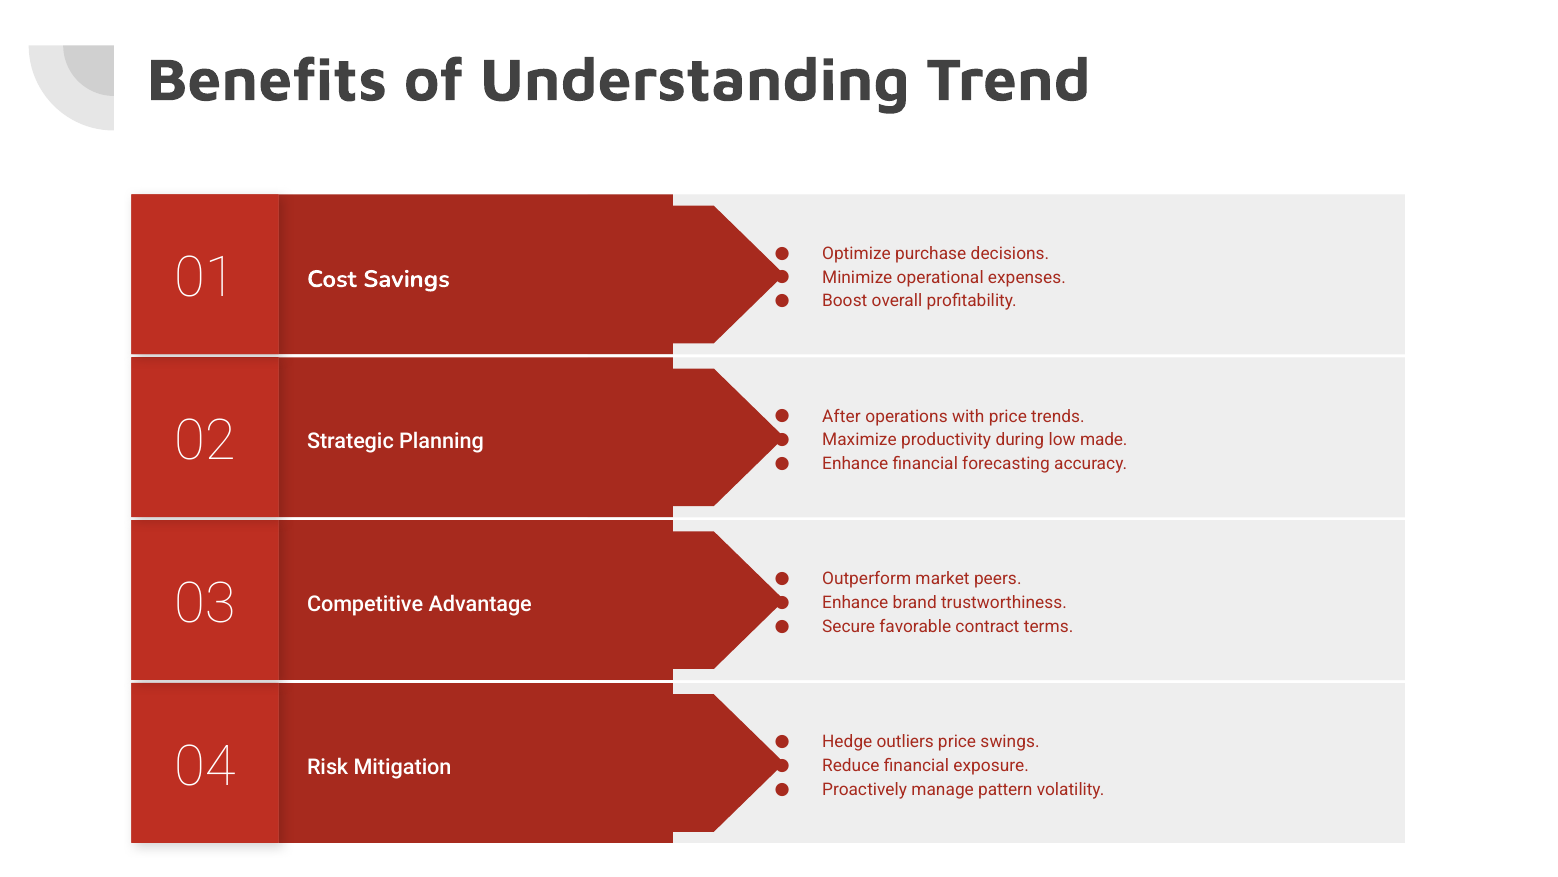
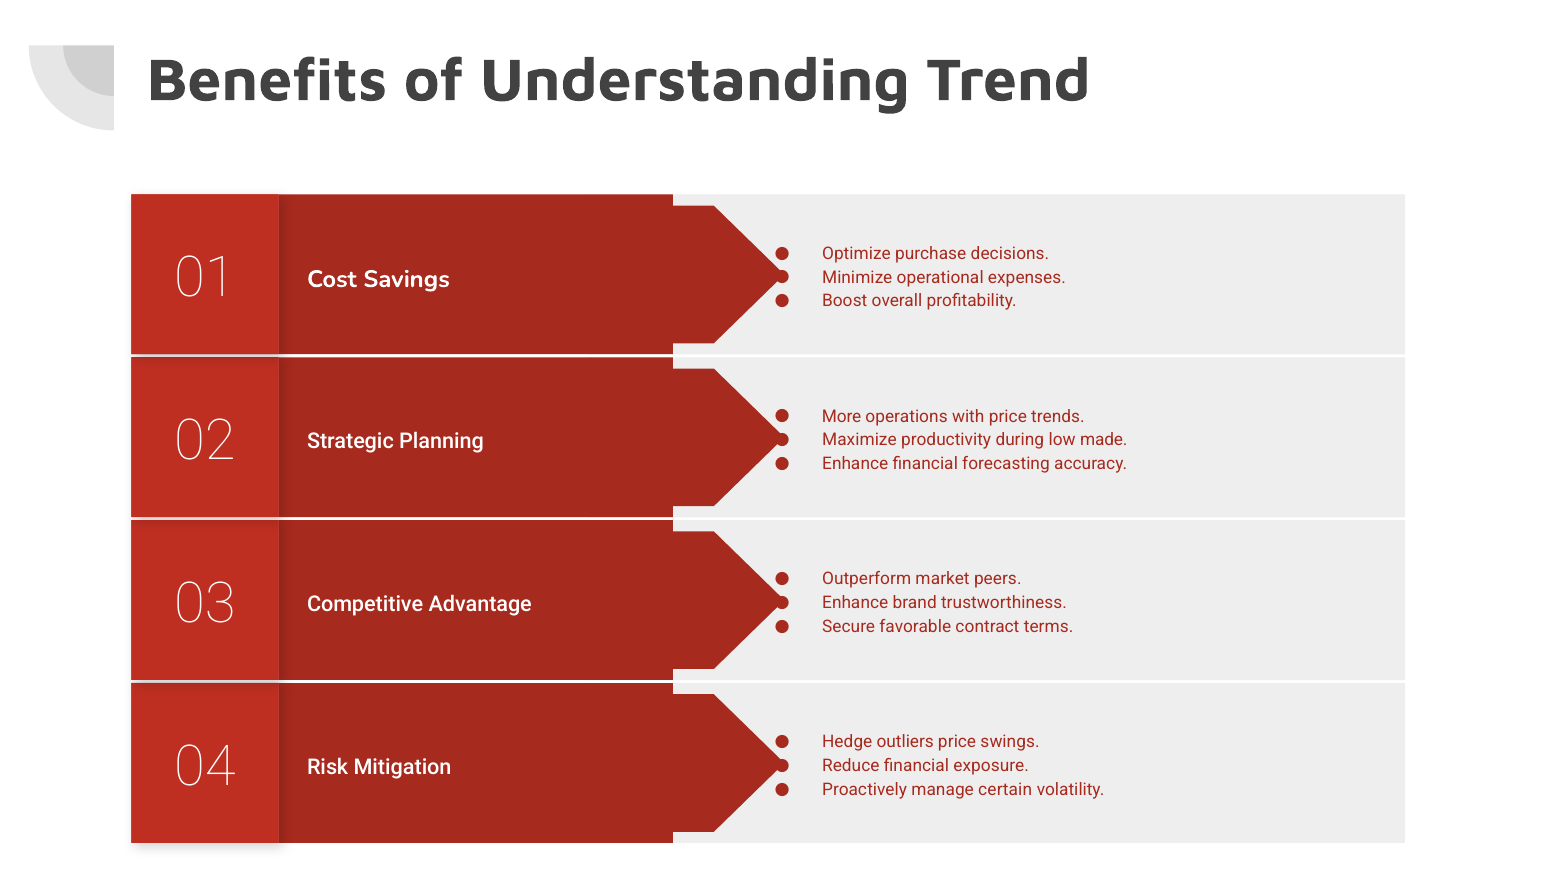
After: After -> More
pattern: pattern -> certain
